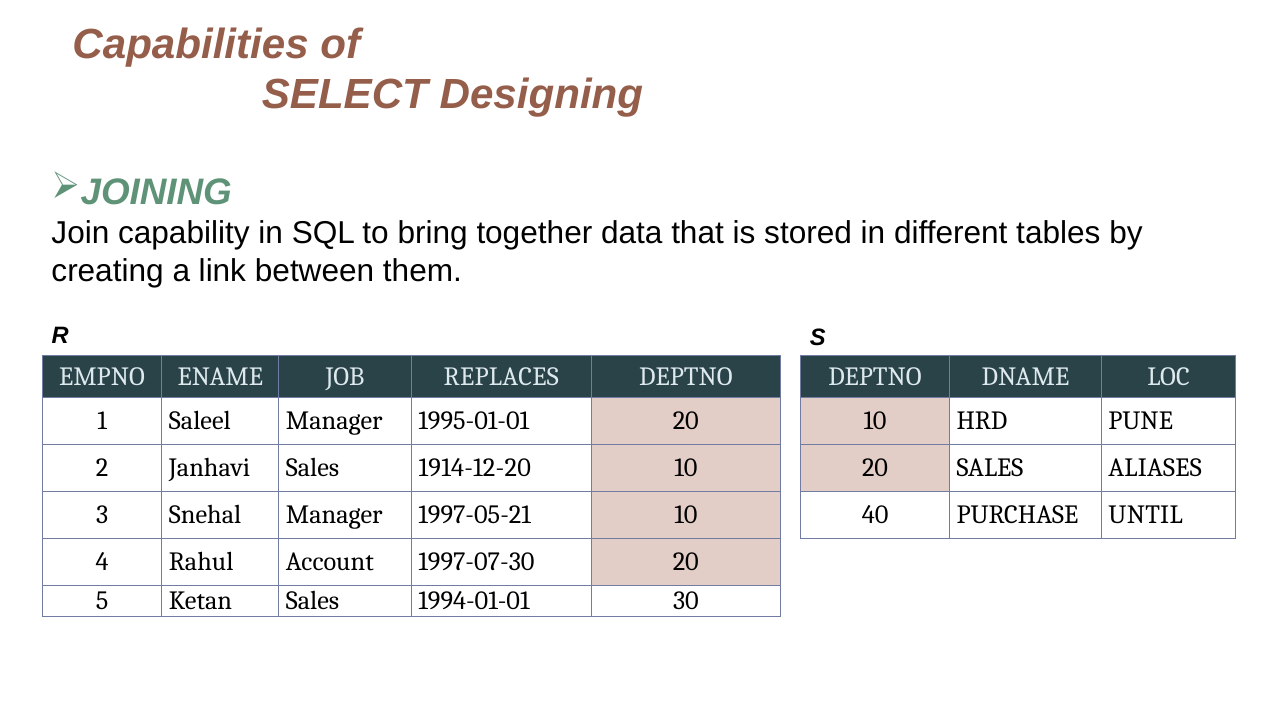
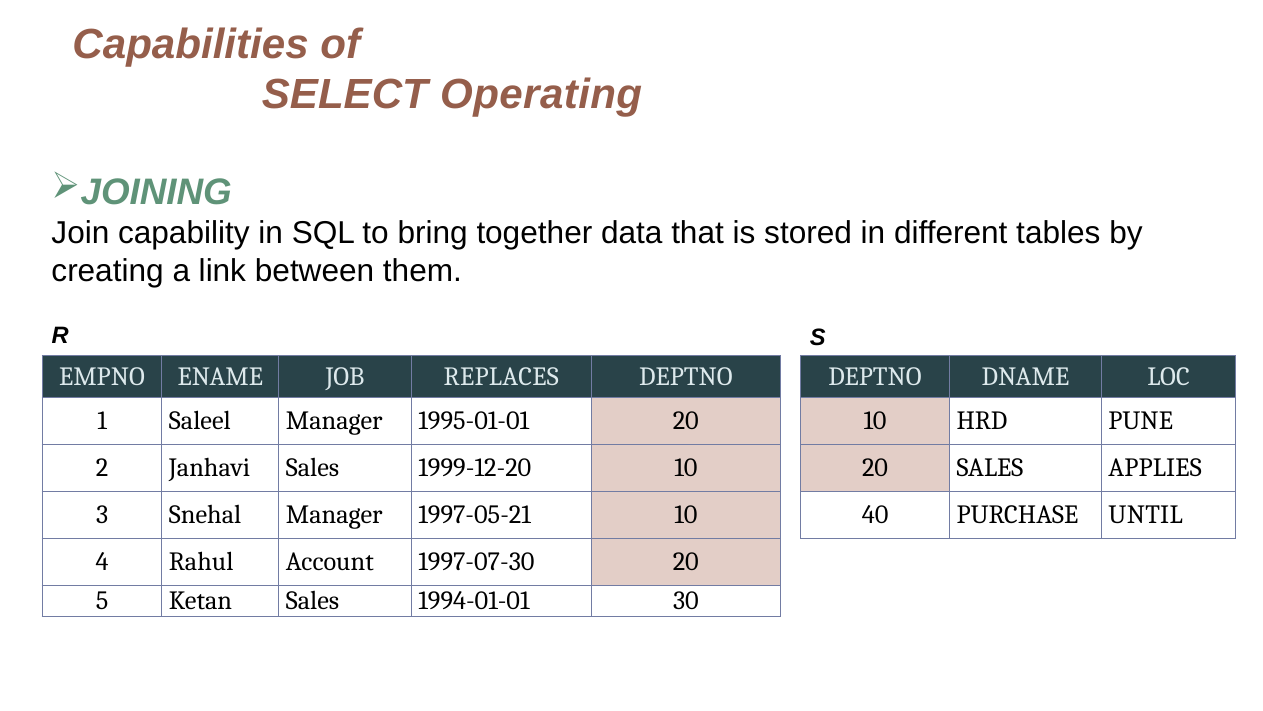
Designing: Designing -> Operating
1914-12-20: 1914-12-20 -> 1999-12-20
ALIASES: ALIASES -> APPLIES
